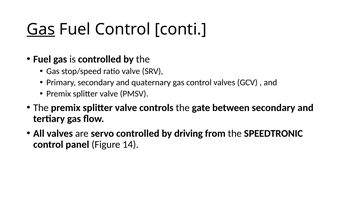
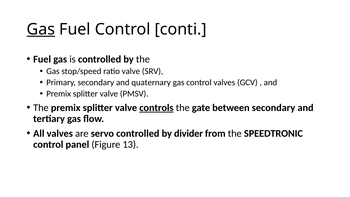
controls underline: none -> present
driving: driving -> divider
14: 14 -> 13
